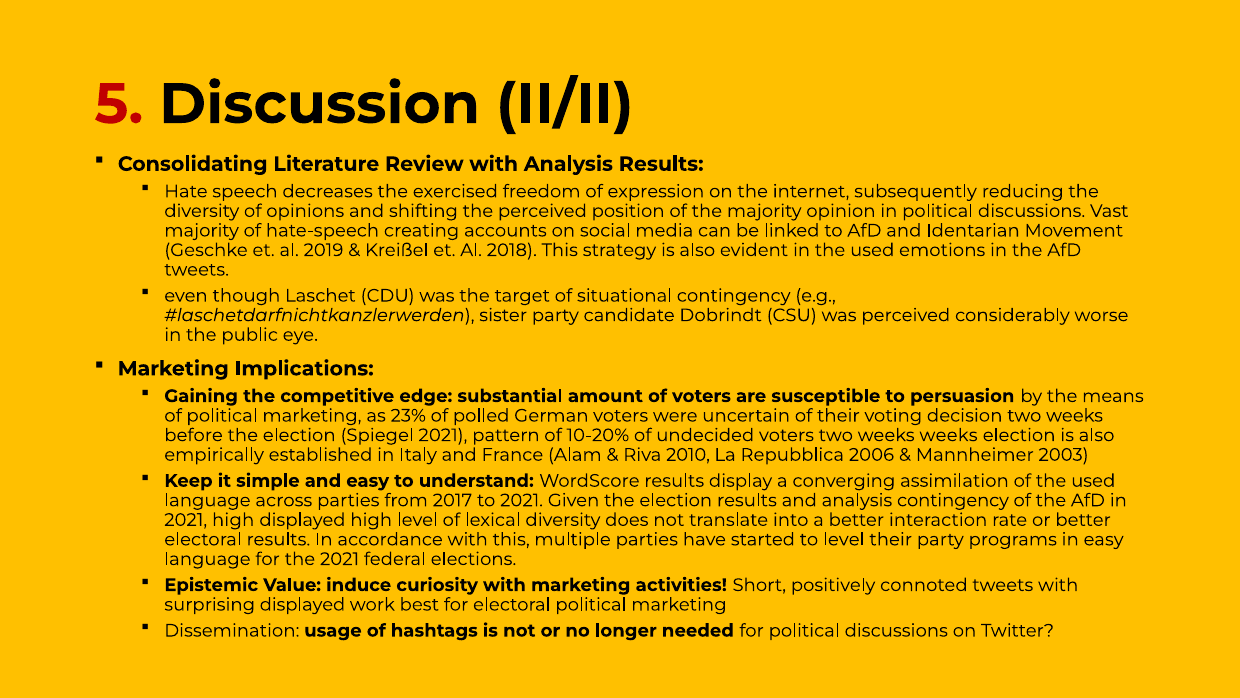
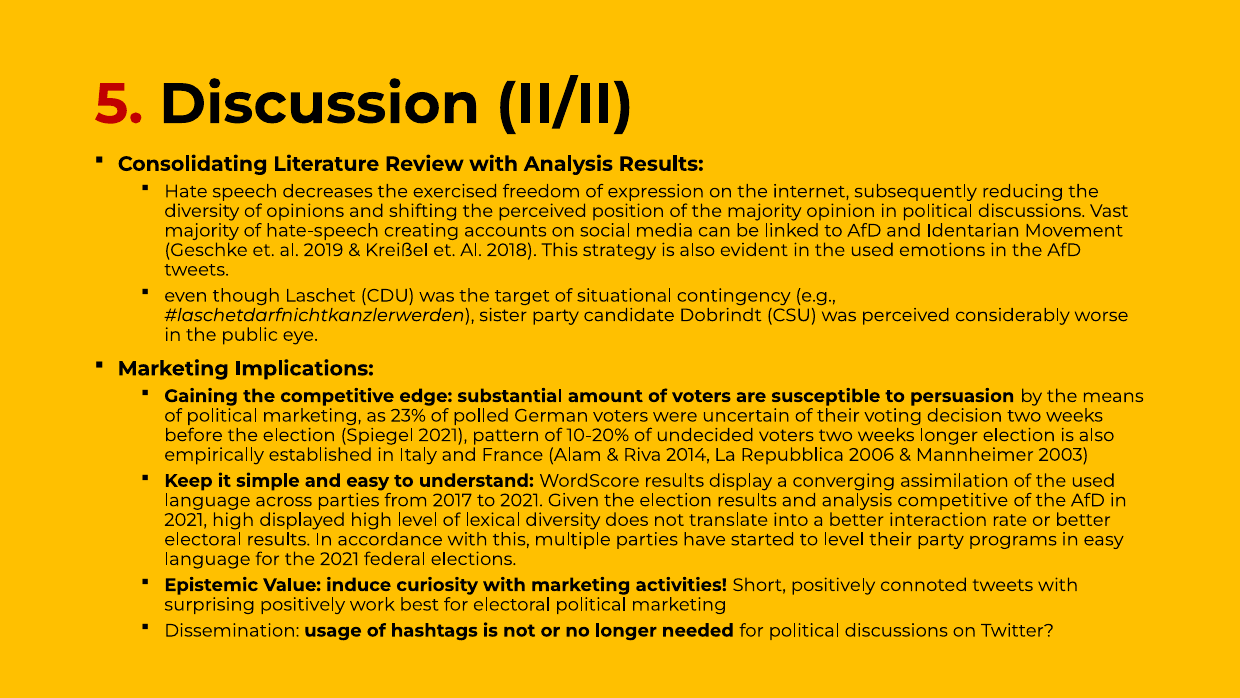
weeks weeks: weeks -> longer
2010: 2010 -> 2014
analysis contingency: contingency -> competitive
surprising displayed: displayed -> positively
